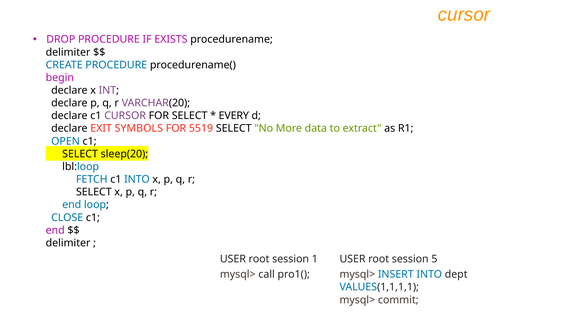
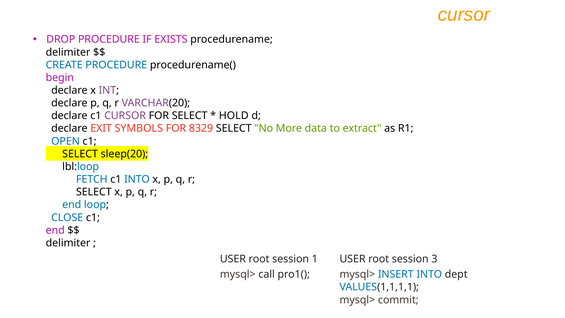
EVERY: EVERY -> HOLD
5519: 5519 -> 8329
5: 5 -> 3
